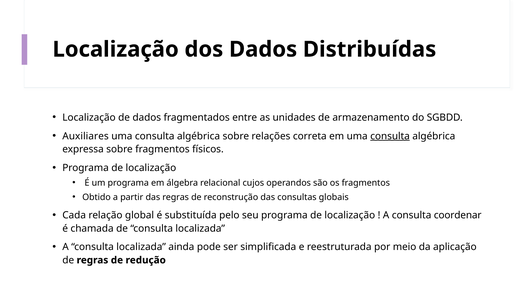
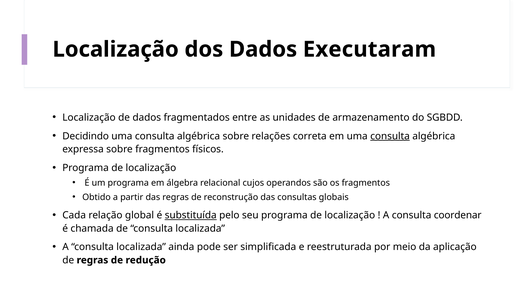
Distribuídas: Distribuídas -> Executaram
Auxiliares: Auxiliares -> Decidindo
substituída underline: none -> present
